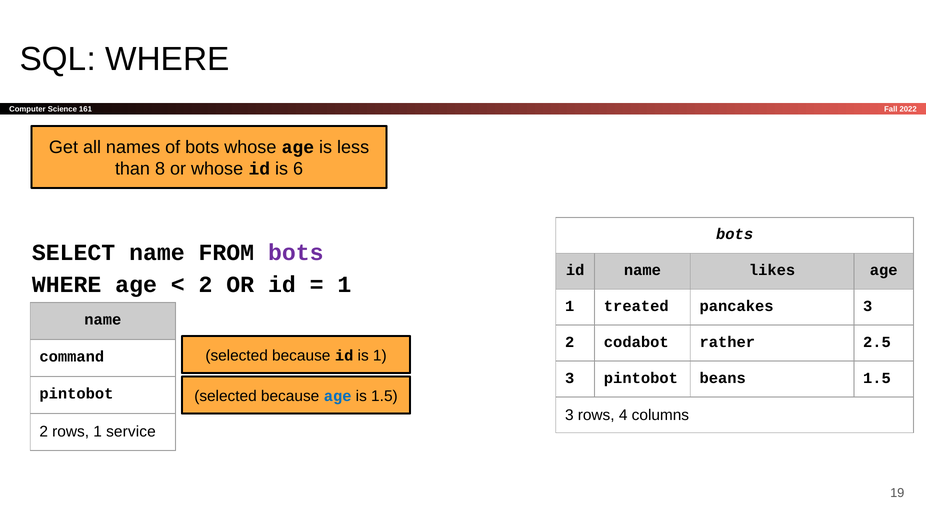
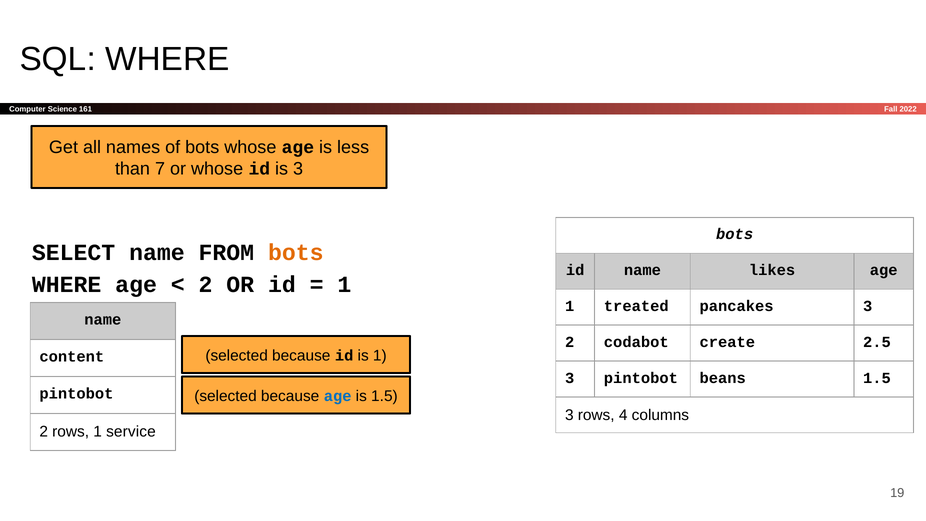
8: 8 -> 7
is 6: 6 -> 3
bots at (296, 252) colour: purple -> orange
rather: rather -> create
command: command -> content
